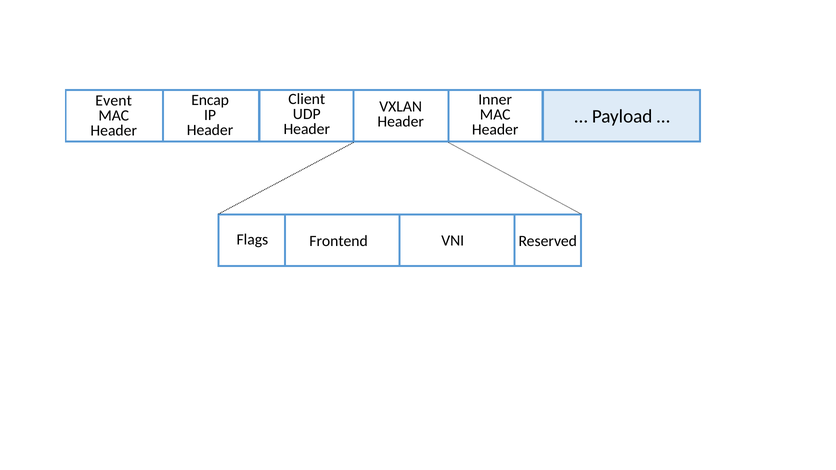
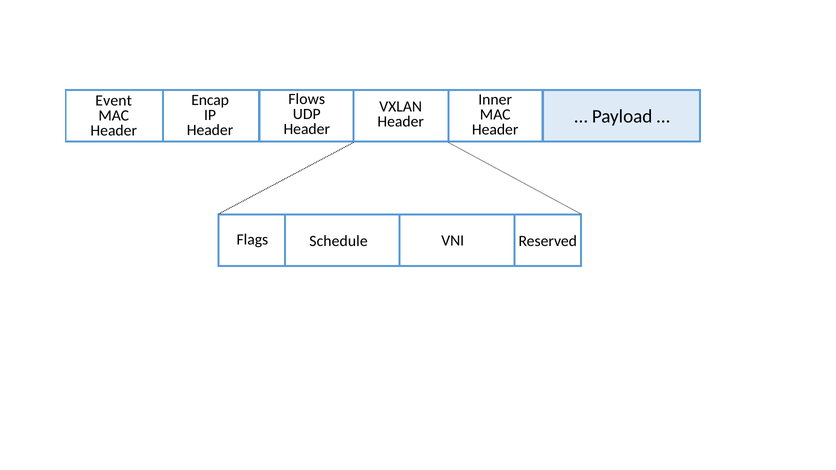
Client: Client -> Flows
Frontend: Frontend -> Schedule
